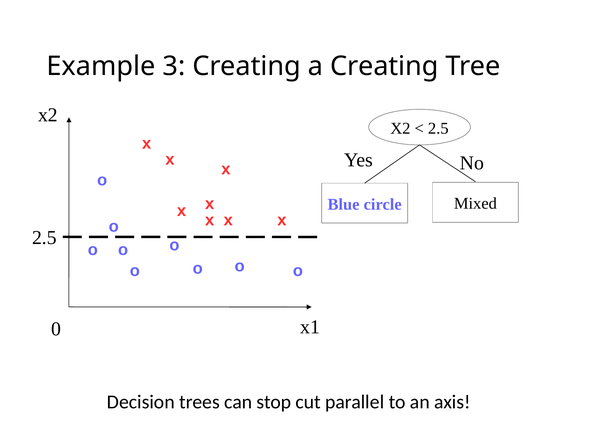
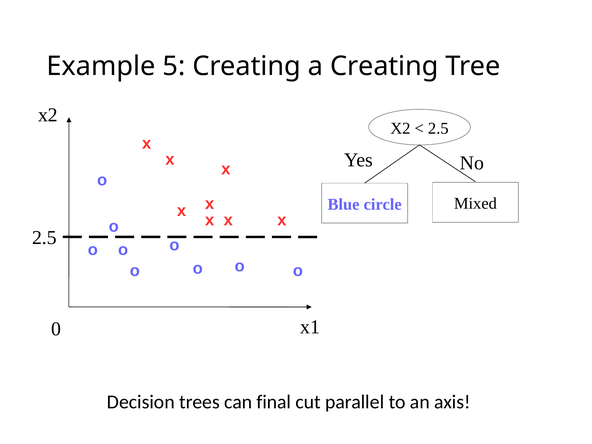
3: 3 -> 5
stop: stop -> final
